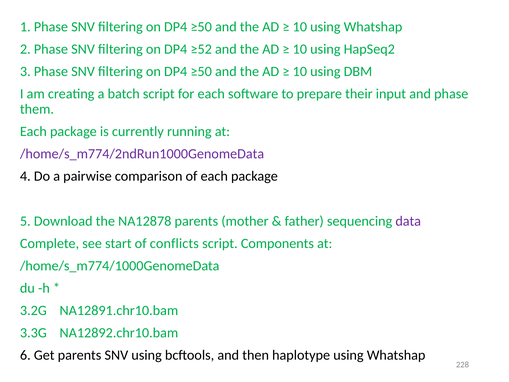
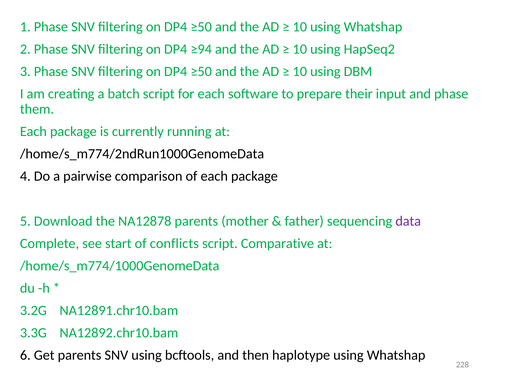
≥52: ≥52 -> ≥94
/home/s_m774/2ndRun1000GenomeData colour: purple -> black
Components: Components -> Comparative
